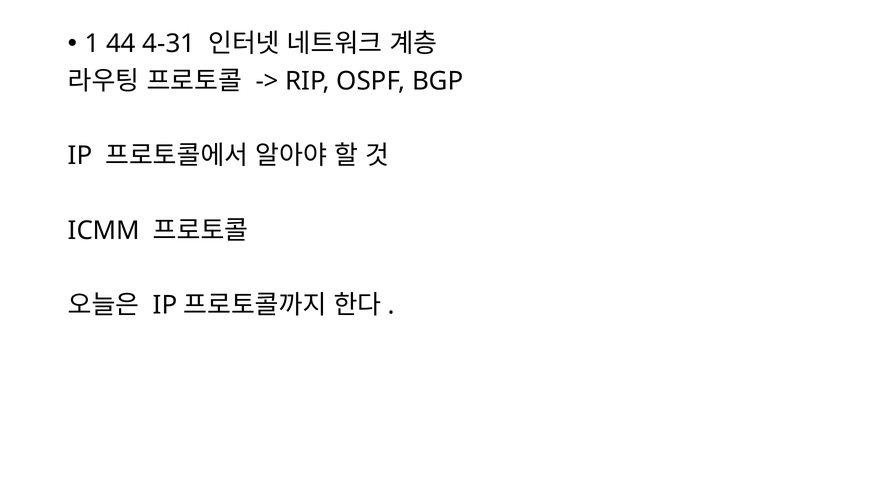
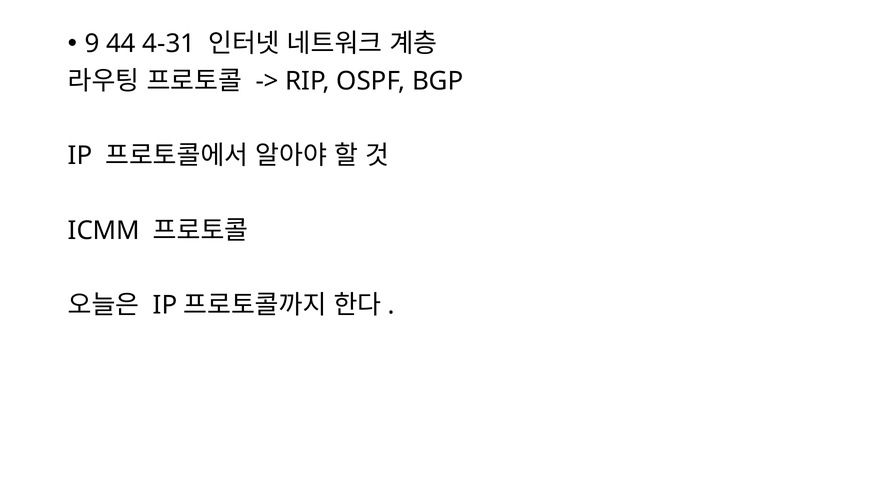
1: 1 -> 9
